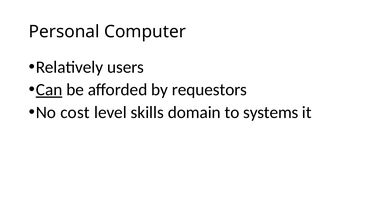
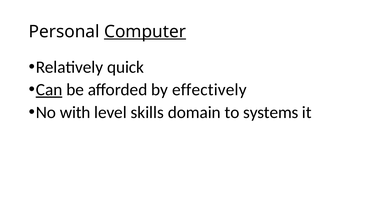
Computer underline: none -> present
users: users -> quick
requestors: requestors -> effectively
cost: cost -> with
